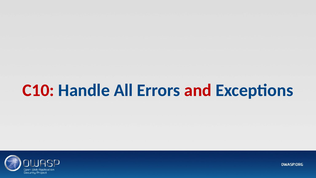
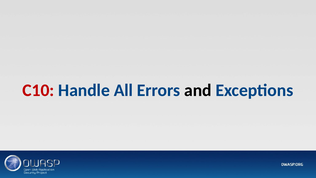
and colour: red -> black
